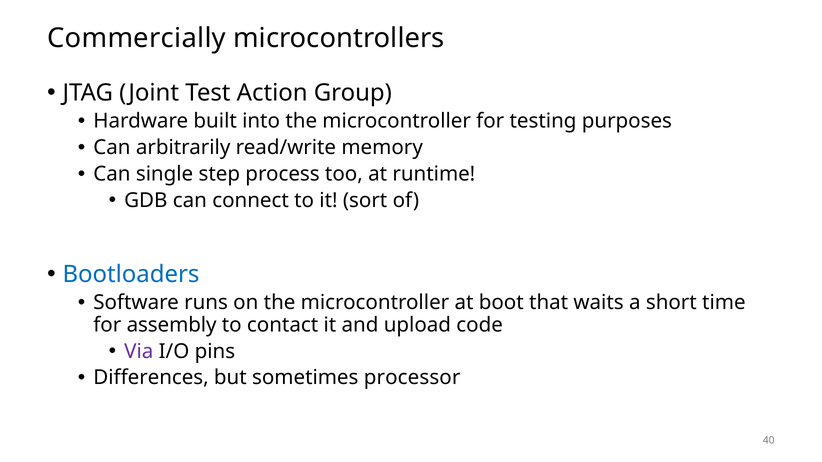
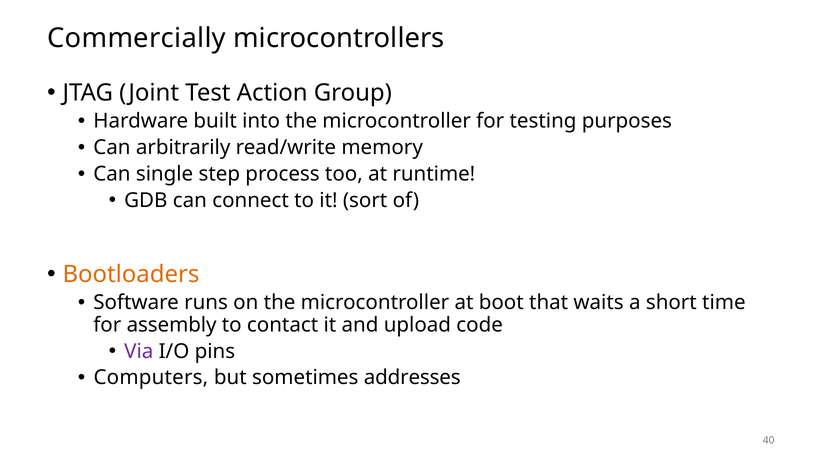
Bootloaders colour: blue -> orange
Differences: Differences -> Computers
processor: processor -> addresses
